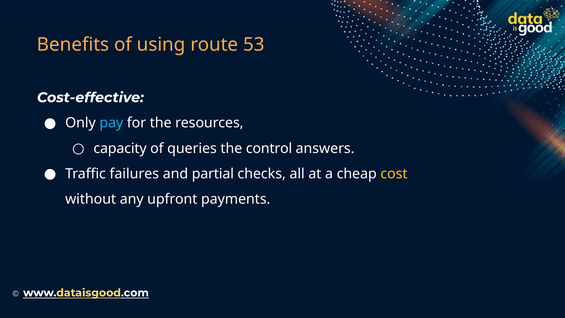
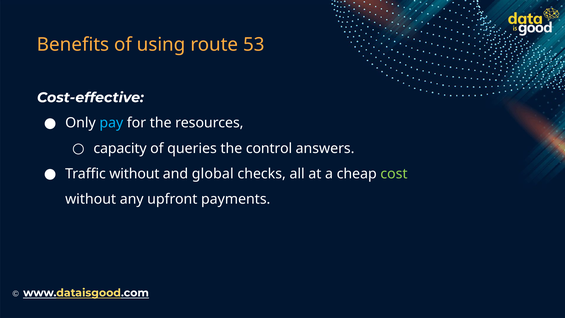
Traffic failures: failures -> without
partial: partial -> global
cost colour: yellow -> light green
